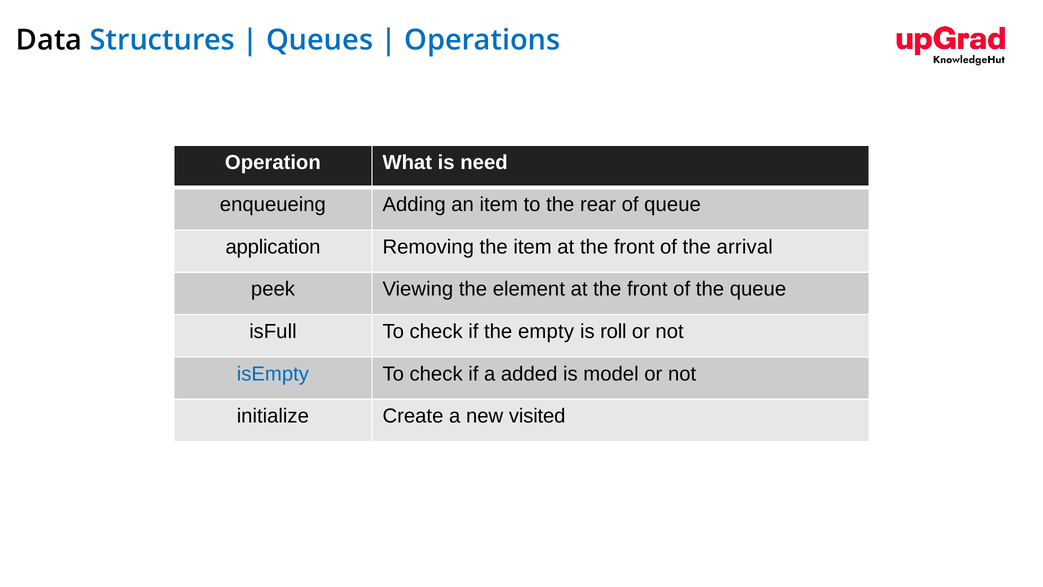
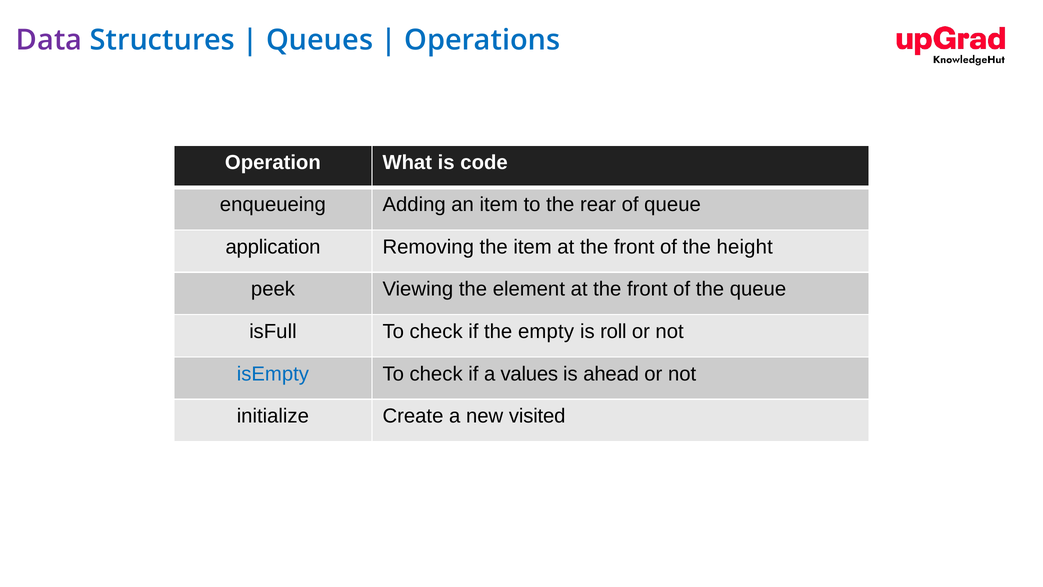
Data colour: black -> purple
need: need -> code
arrival: arrival -> height
added: added -> values
model: model -> ahead
